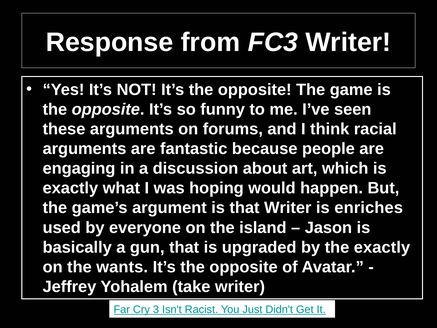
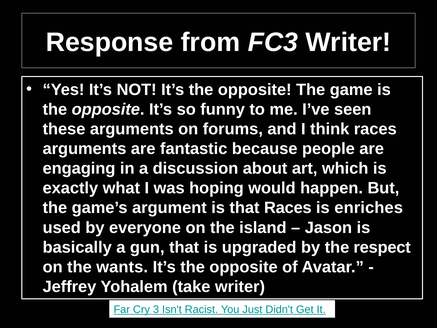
think racial: racial -> races
that Writer: Writer -> Races
the exactly: exactly -> respect
